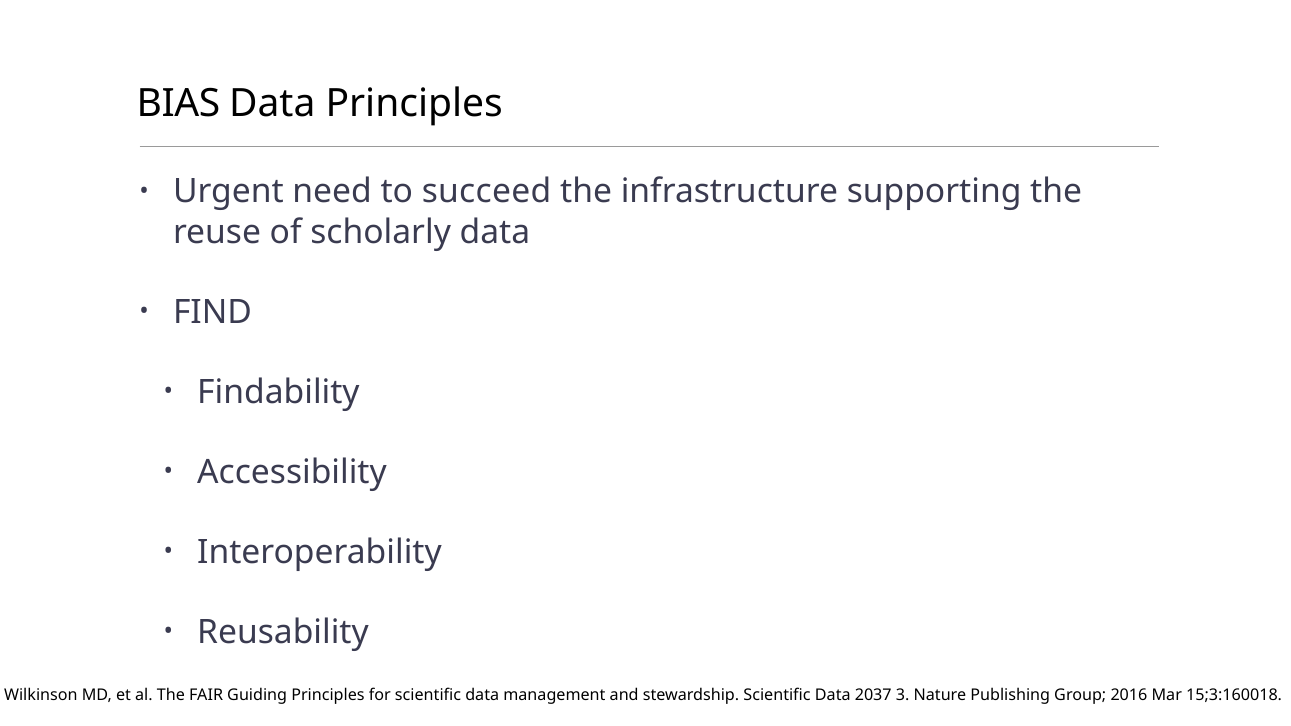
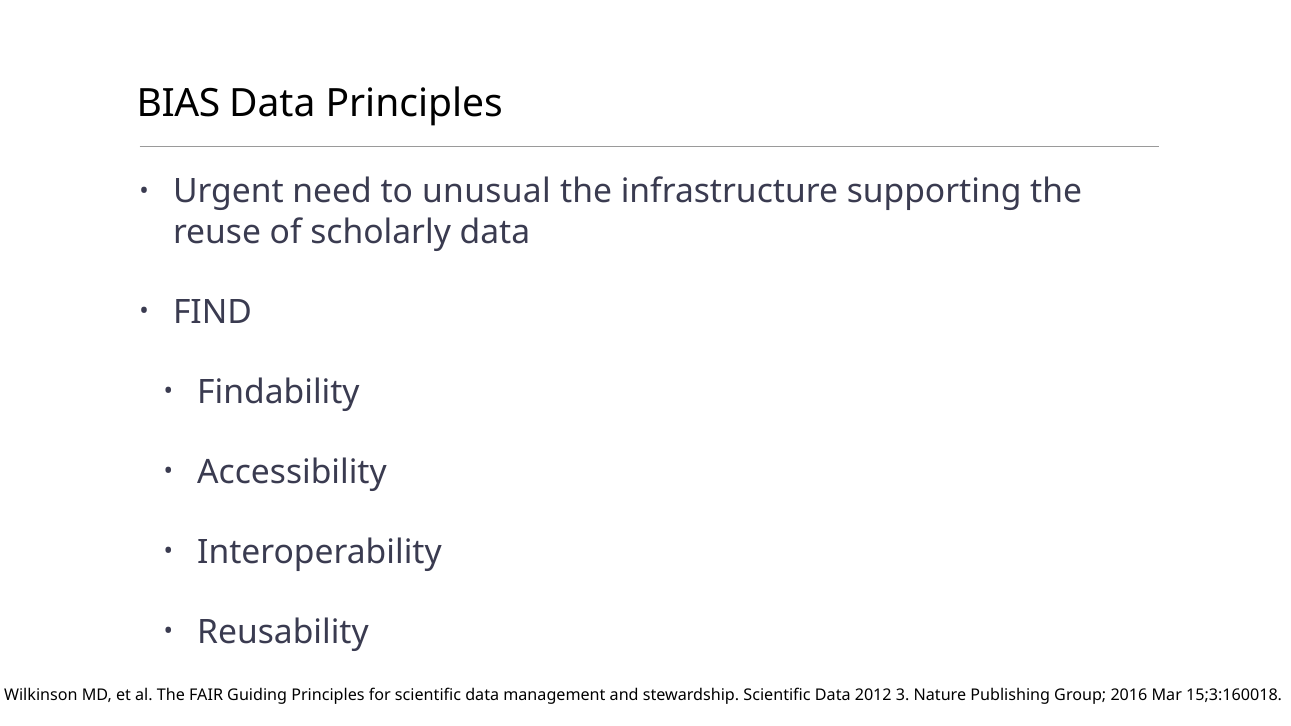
succeed: succeed -> unusual
2037: 2037 -> 2012
